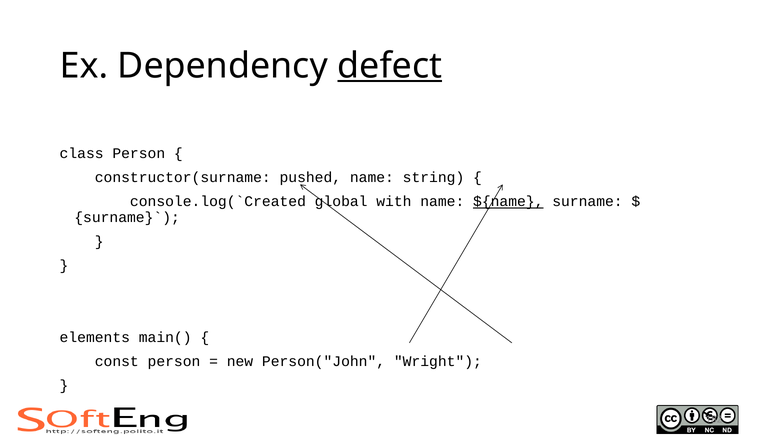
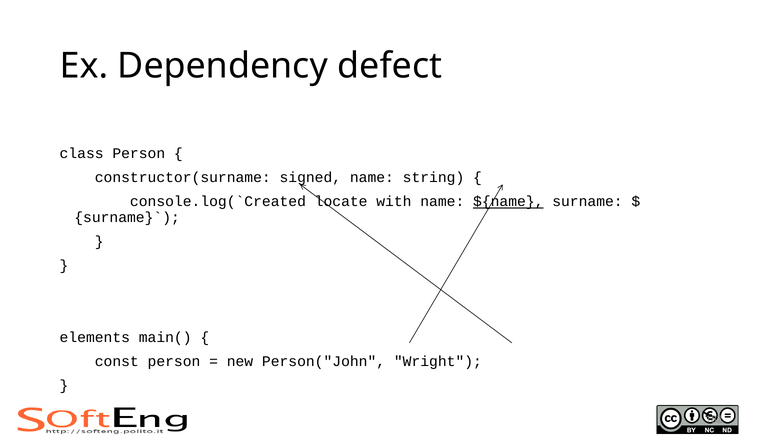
defect underline: present -> none
pushed: pushed -> signed
global: global -> locate
